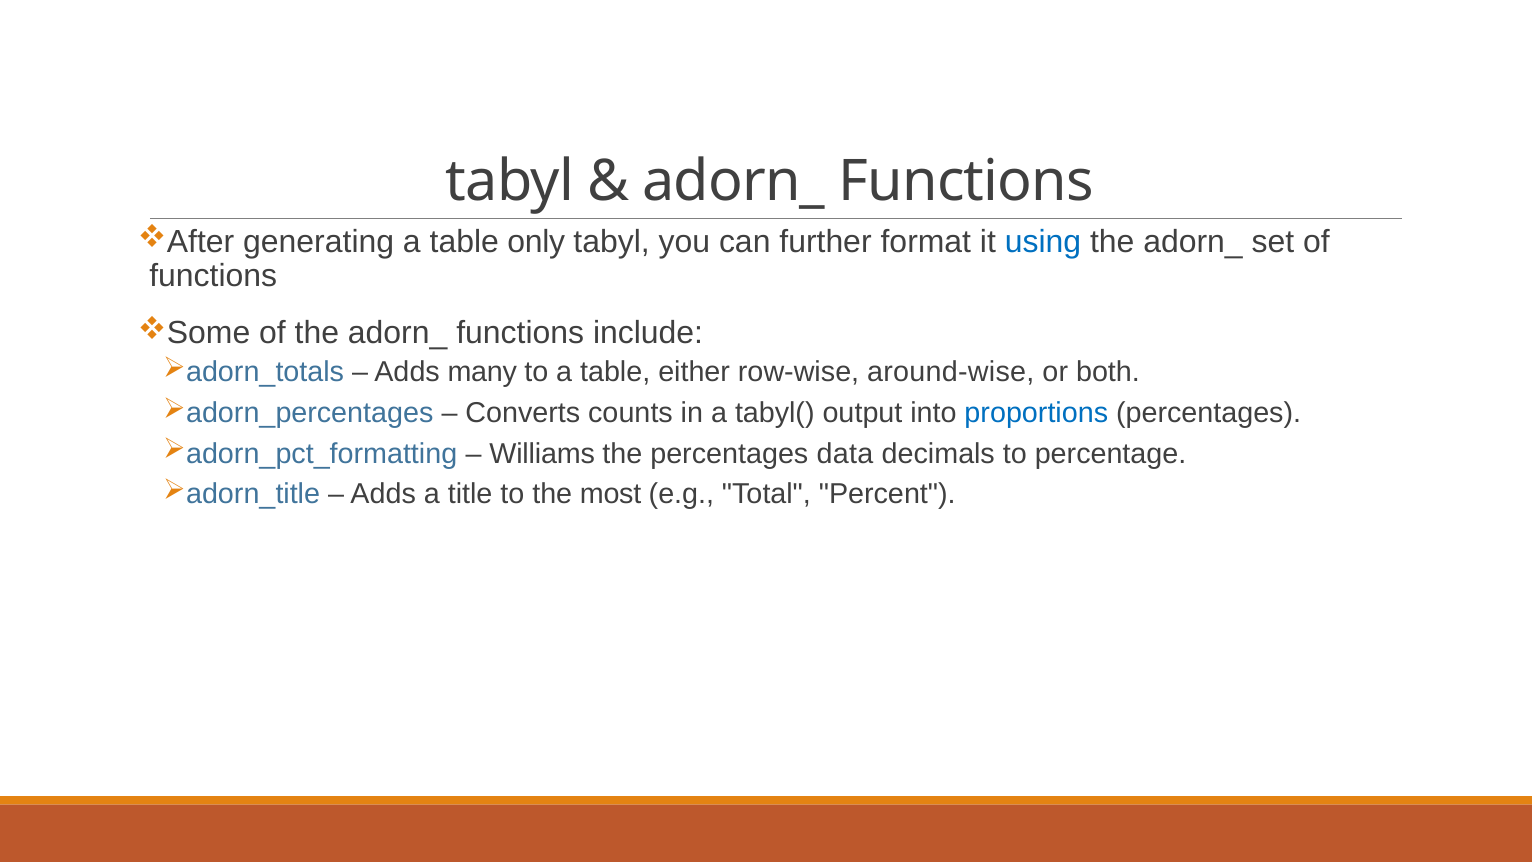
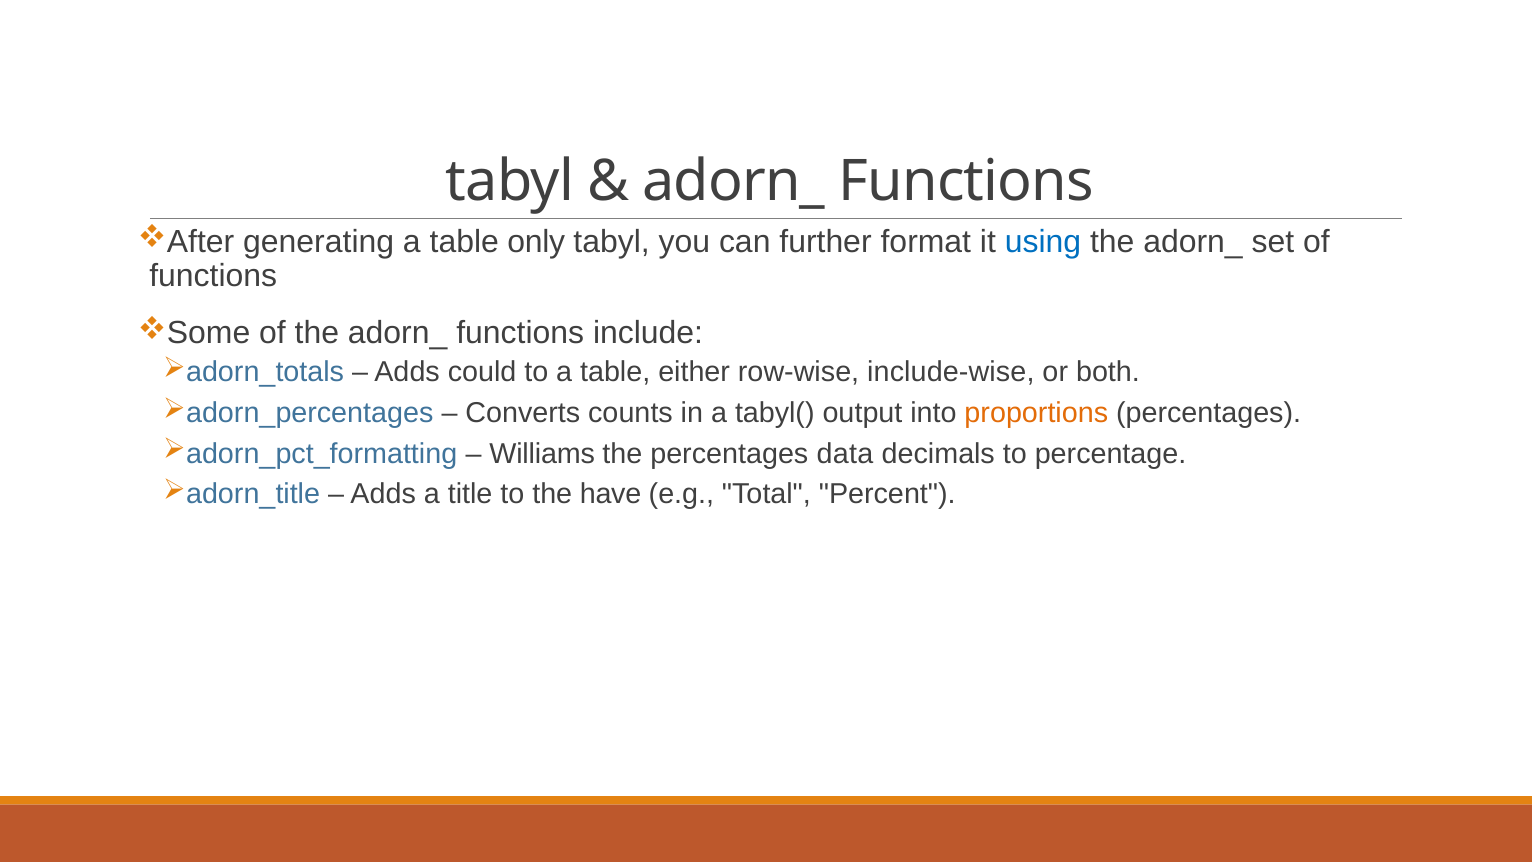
many: many -> could
around-wise: around-wise -> include-wise
proportions colour: blue -> orange
most: most -> have
